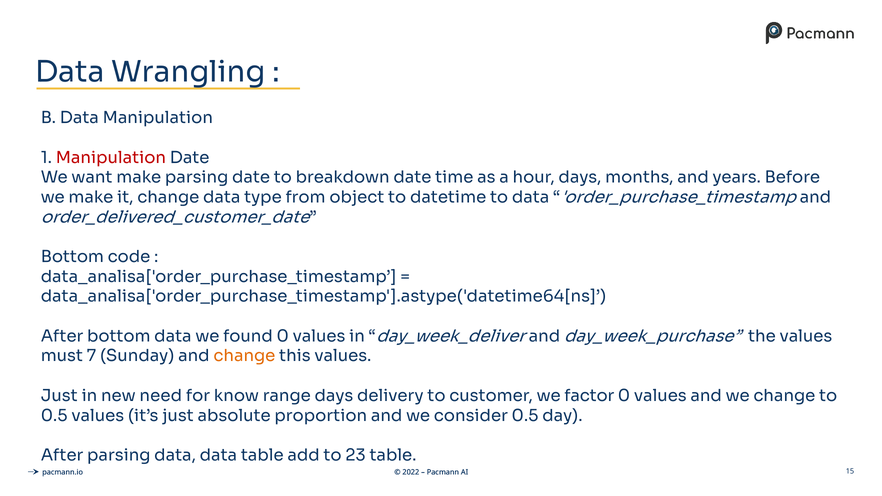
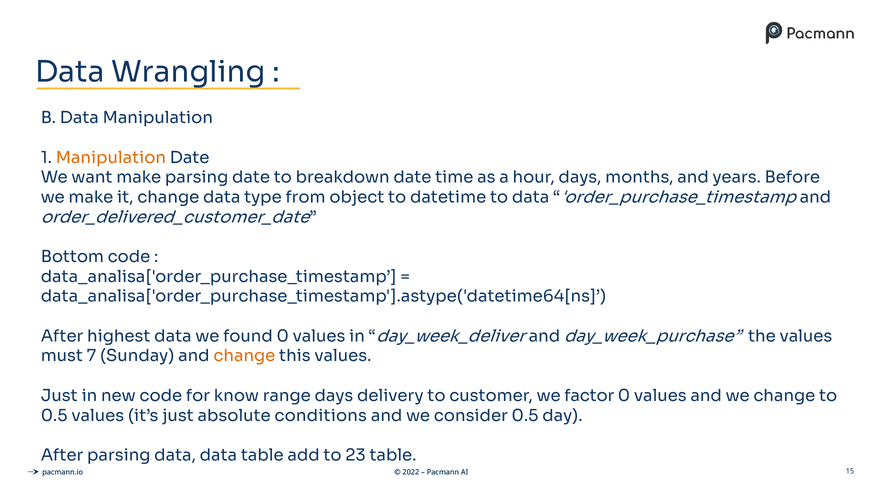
Manipulation at (111, 158) colour: red -> orange
After bottom: bottom -> highest
new need: need -> code
proportion: proportion -> conditions
